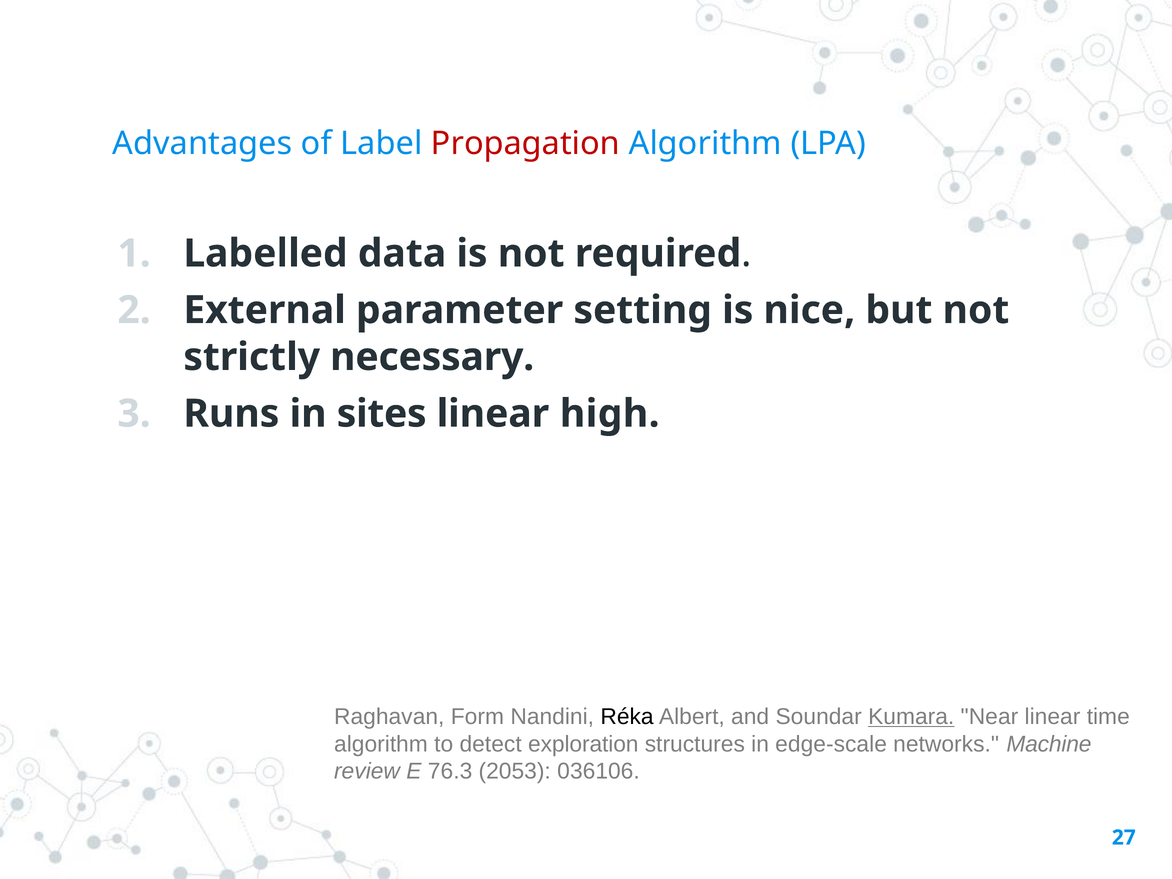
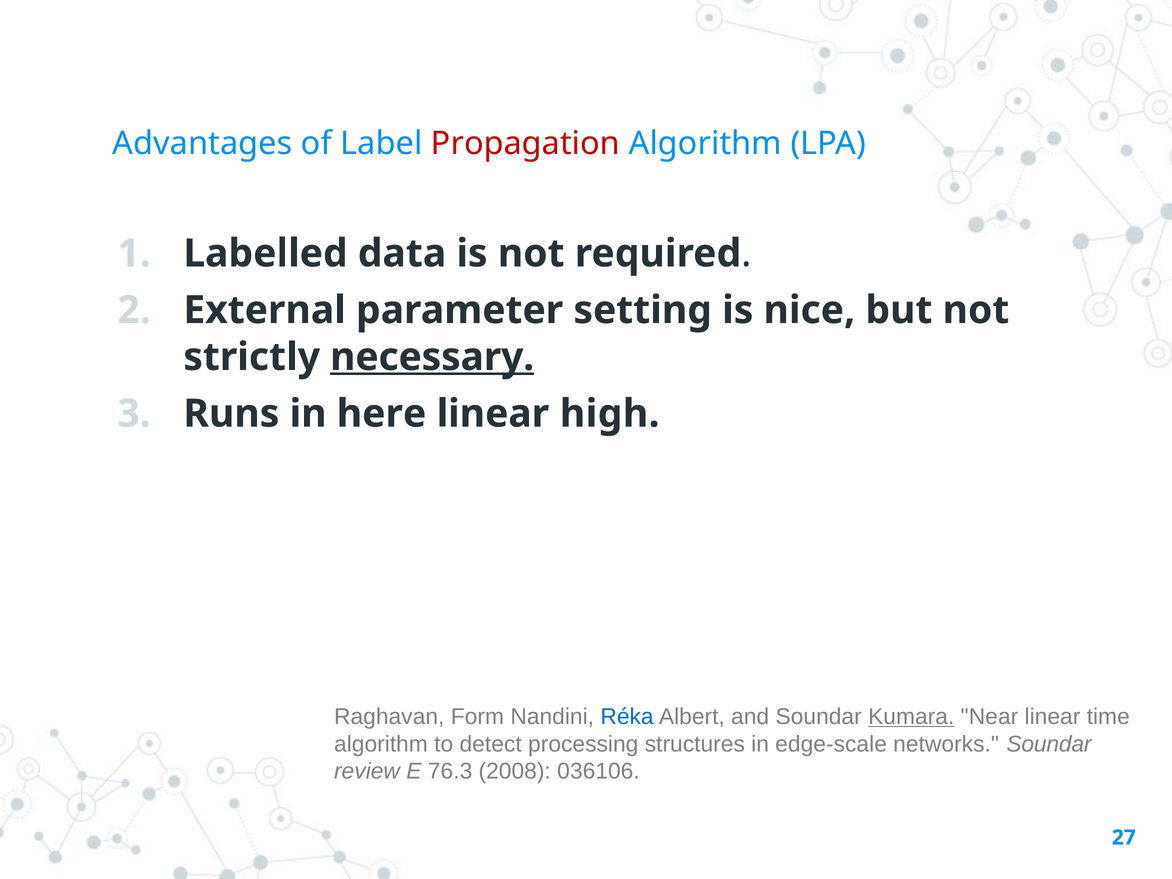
necessary underline: none -> present
sites: sites -> here
Réka colour: black -> blue
exploration: exploration -> processing
networks Machine: Machine -> Soundar
2053: 2053 -> 2008
